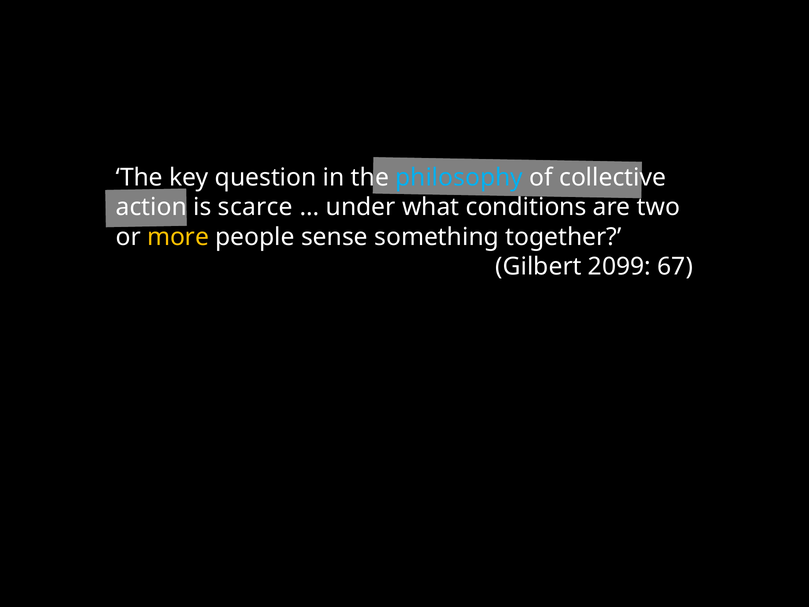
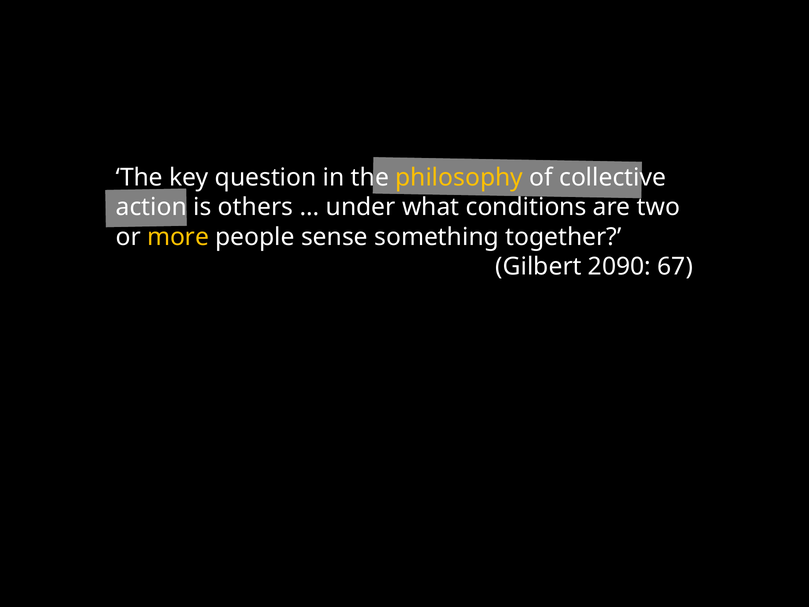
philosophy colour: light blue -> yellow
scarce: scarce -> others
2099: 2099 -> 2090
